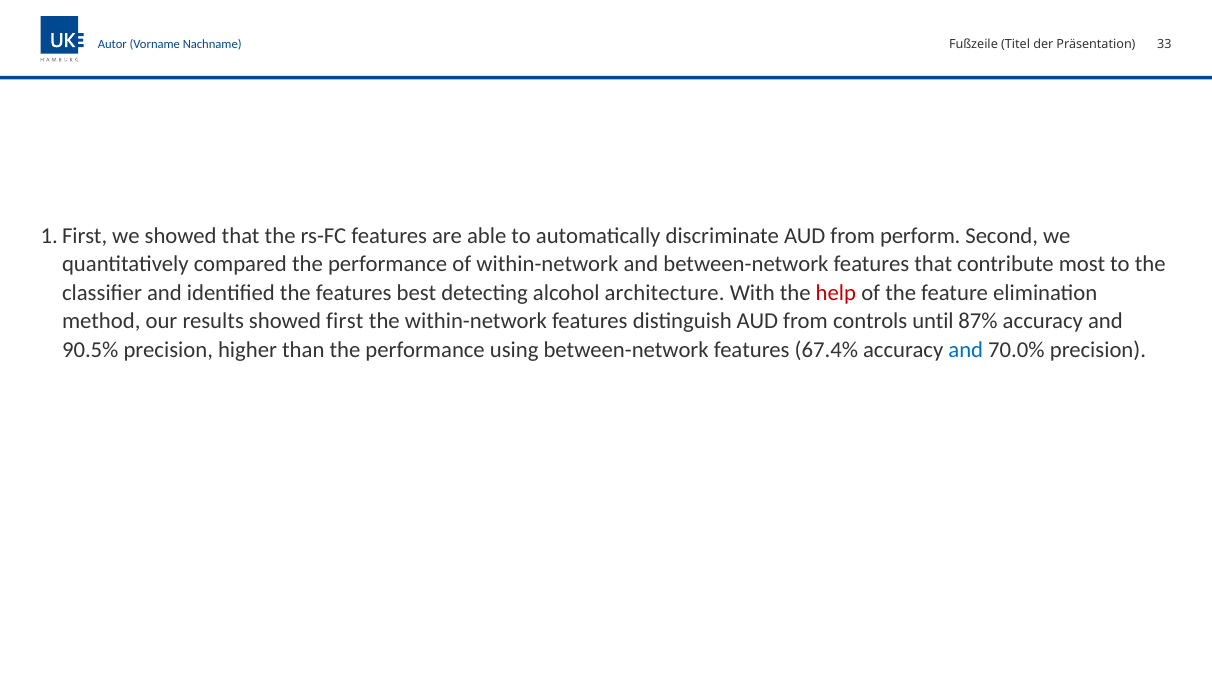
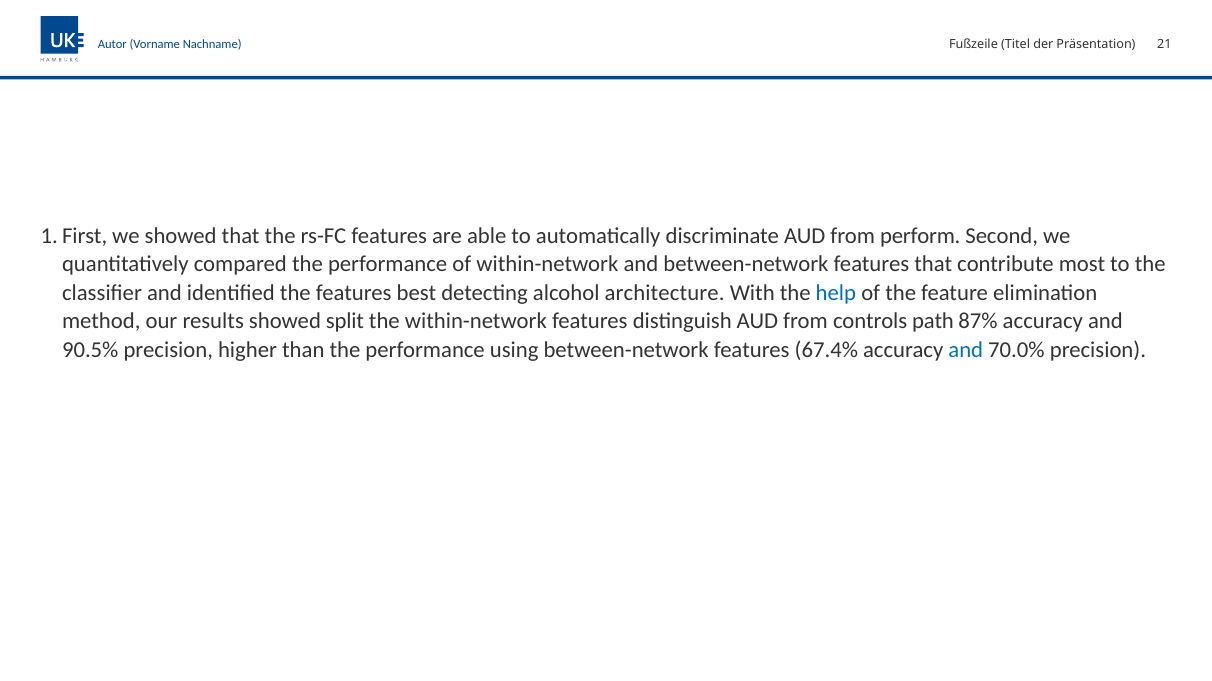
33: 33 -> 21
help colour: red -> blue
first: first -> split
until: until -> path
